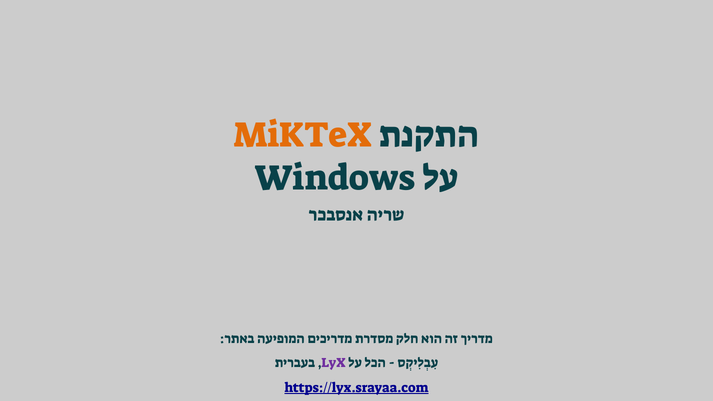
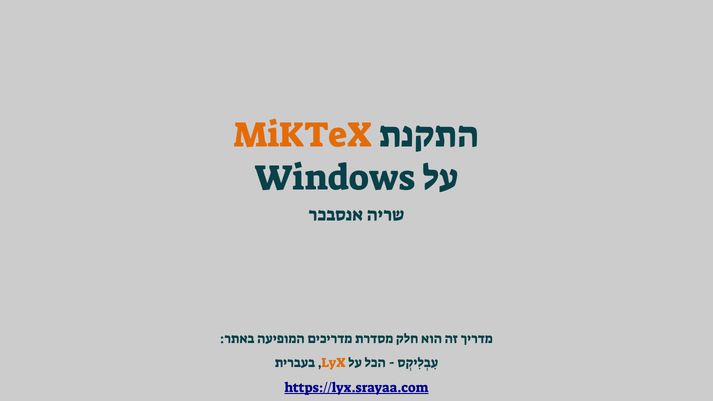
LyX colour: purple -> orange
